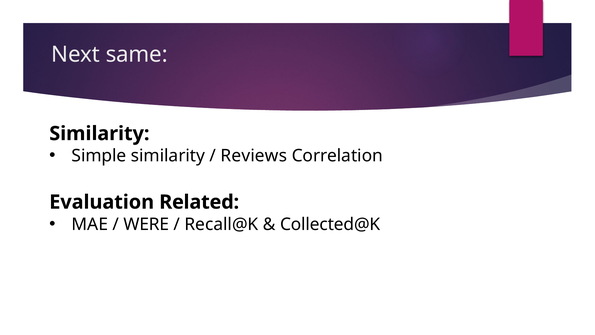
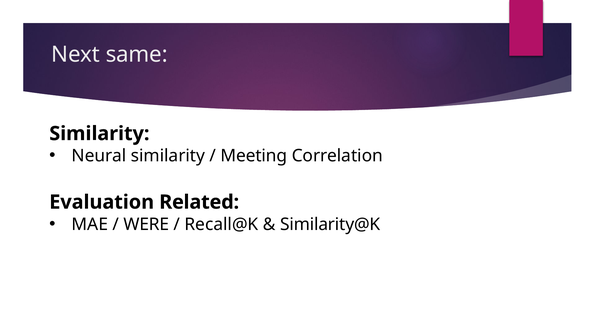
Simple: Simple -> Neural
Reviews: Reviews -> Meeting
Collected@K: Collected@K -> Similarity@K
